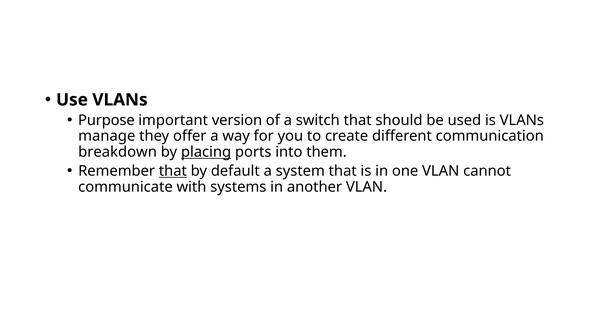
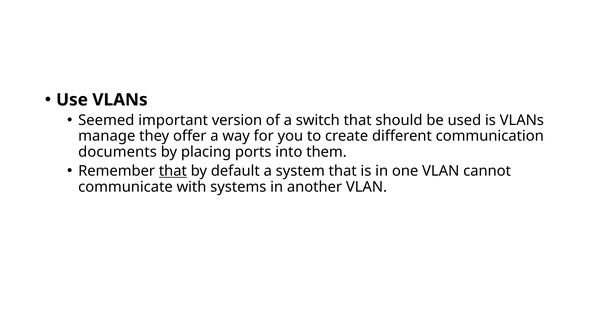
Purpose: Purpose -> Seemed
breakdown: breakdown -> documents
placing underline: present -> none
